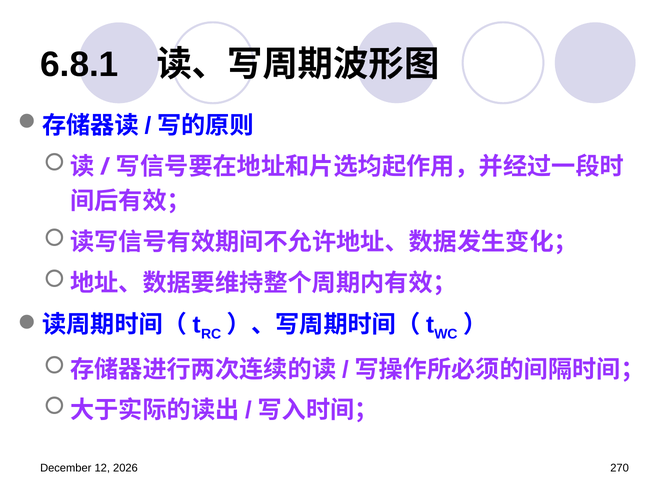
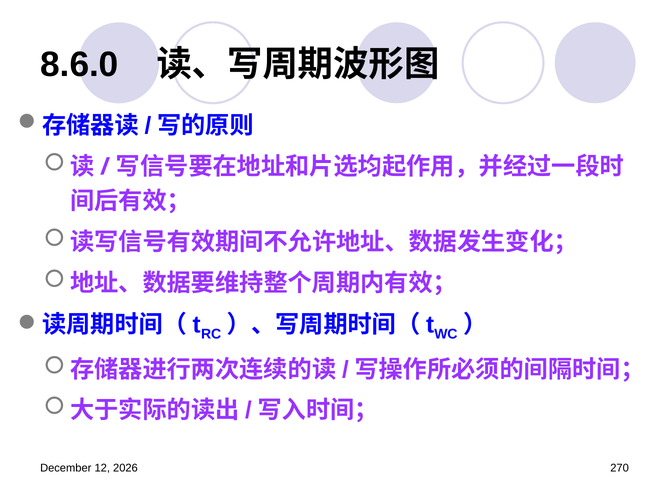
6.8.1: 6.8.1 -> 8.6.0
